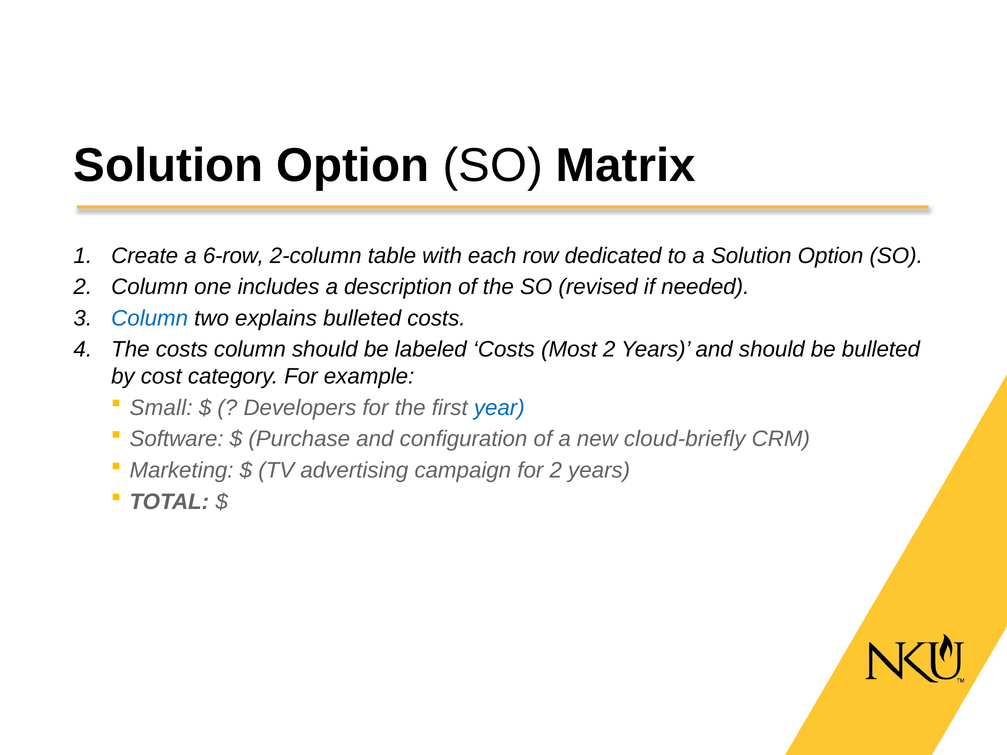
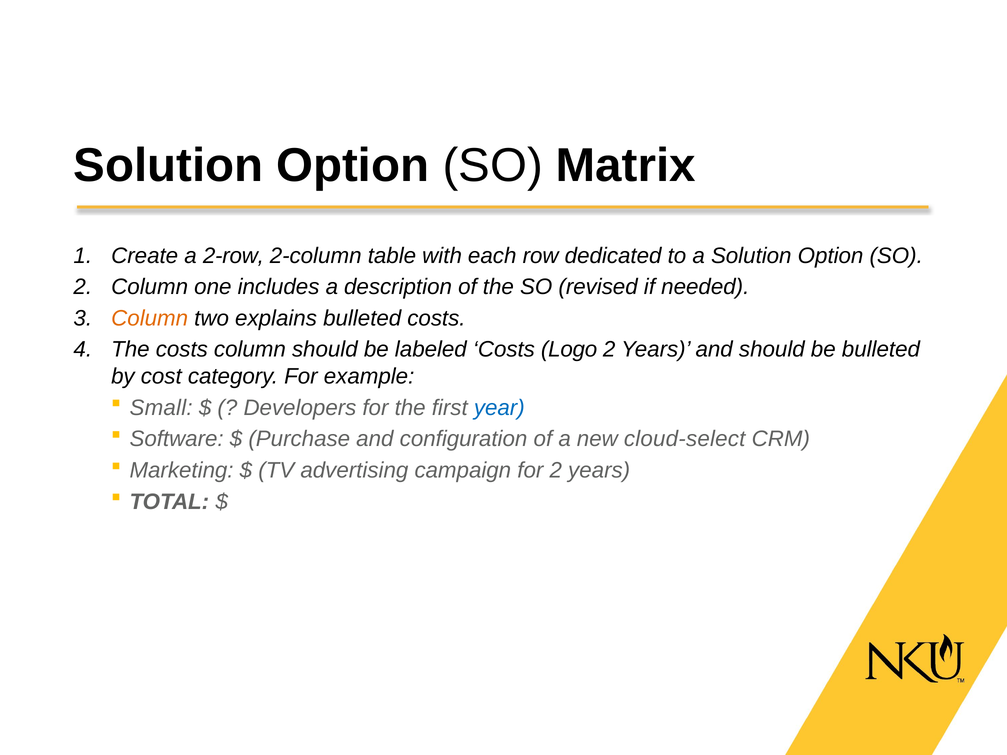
6-row: 6-row -> 2-row
Column at (150, 318) colour: blue -> orange
Most: Most -> Logo
cloud-briefly: cloud-briefly -> cloud-select
